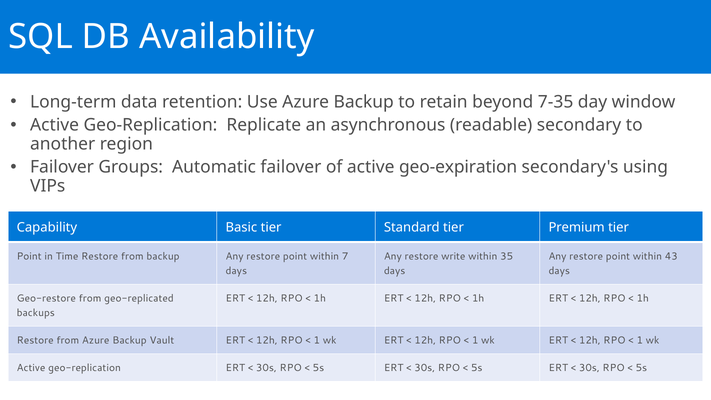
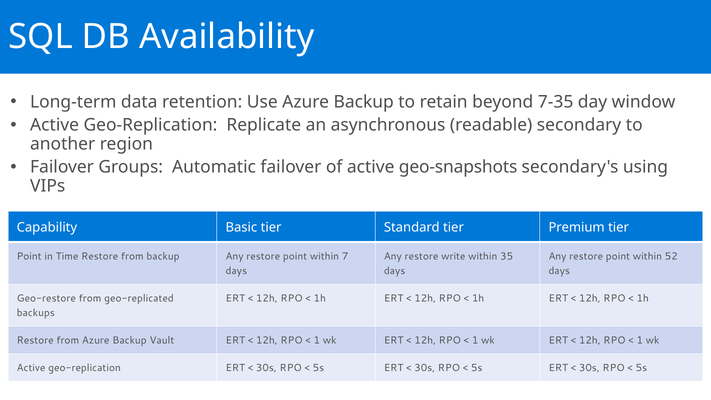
geo-expiration: geo-expiration -> geo-snapshots
43: 43 -> 52
